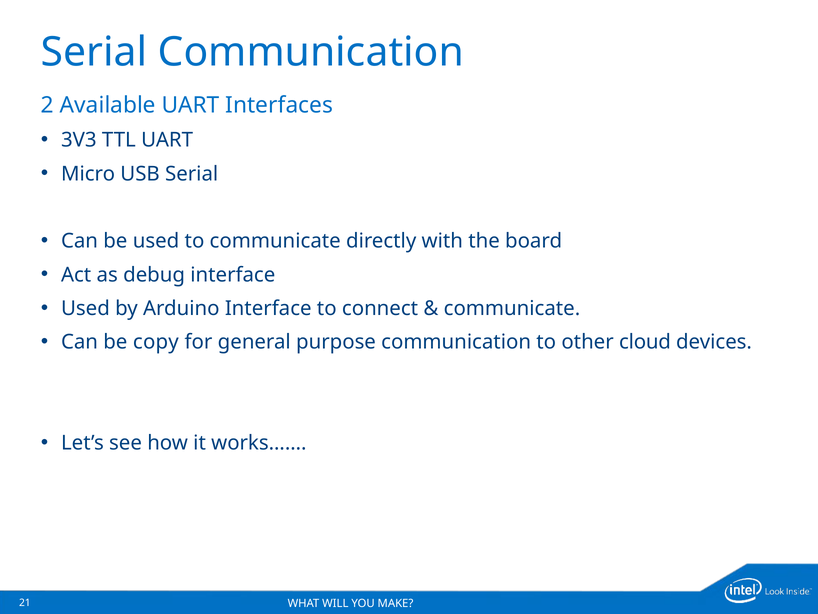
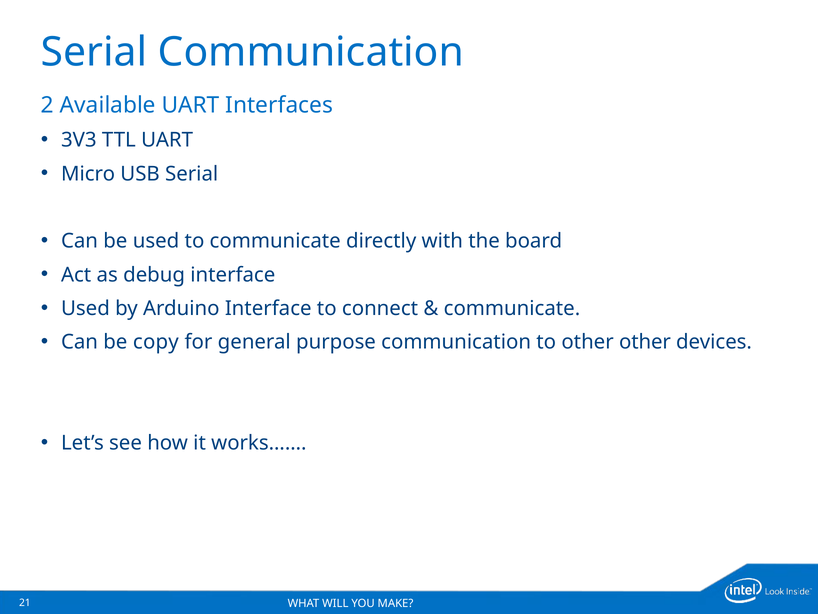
other cloud: cloud -> other
